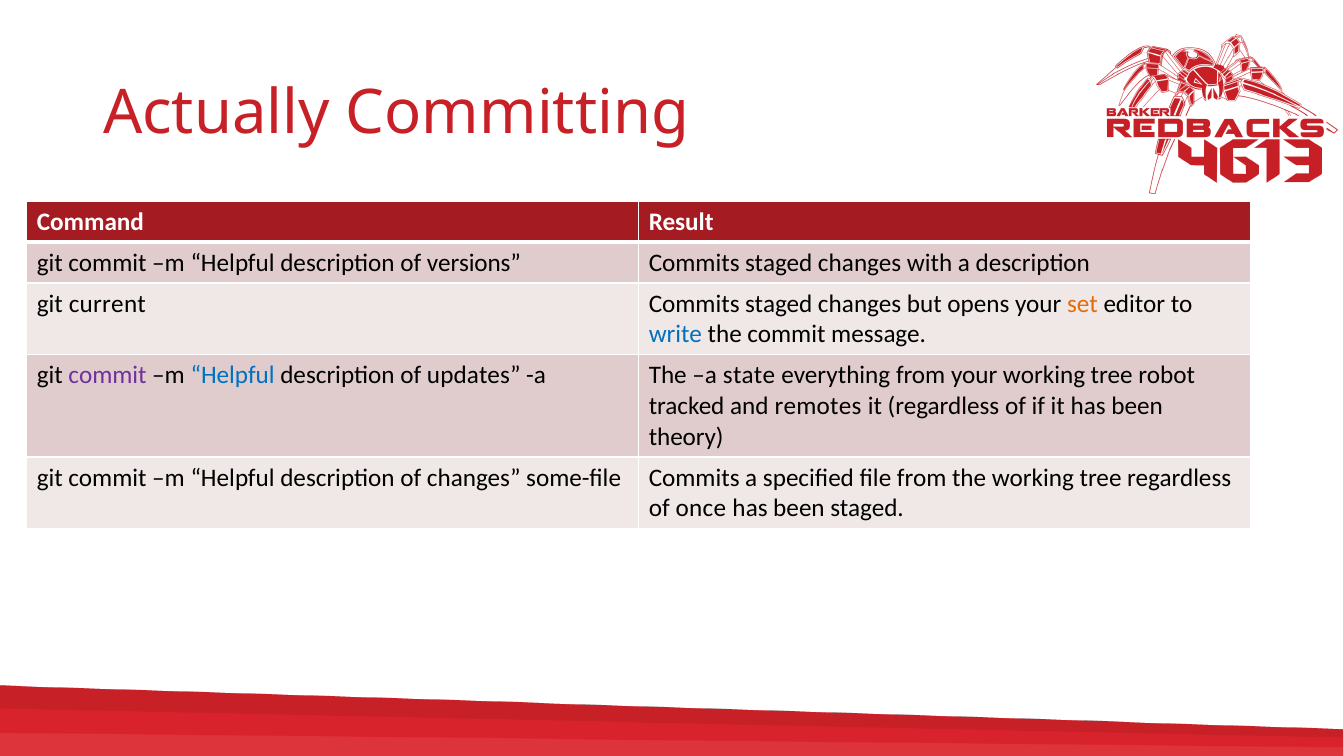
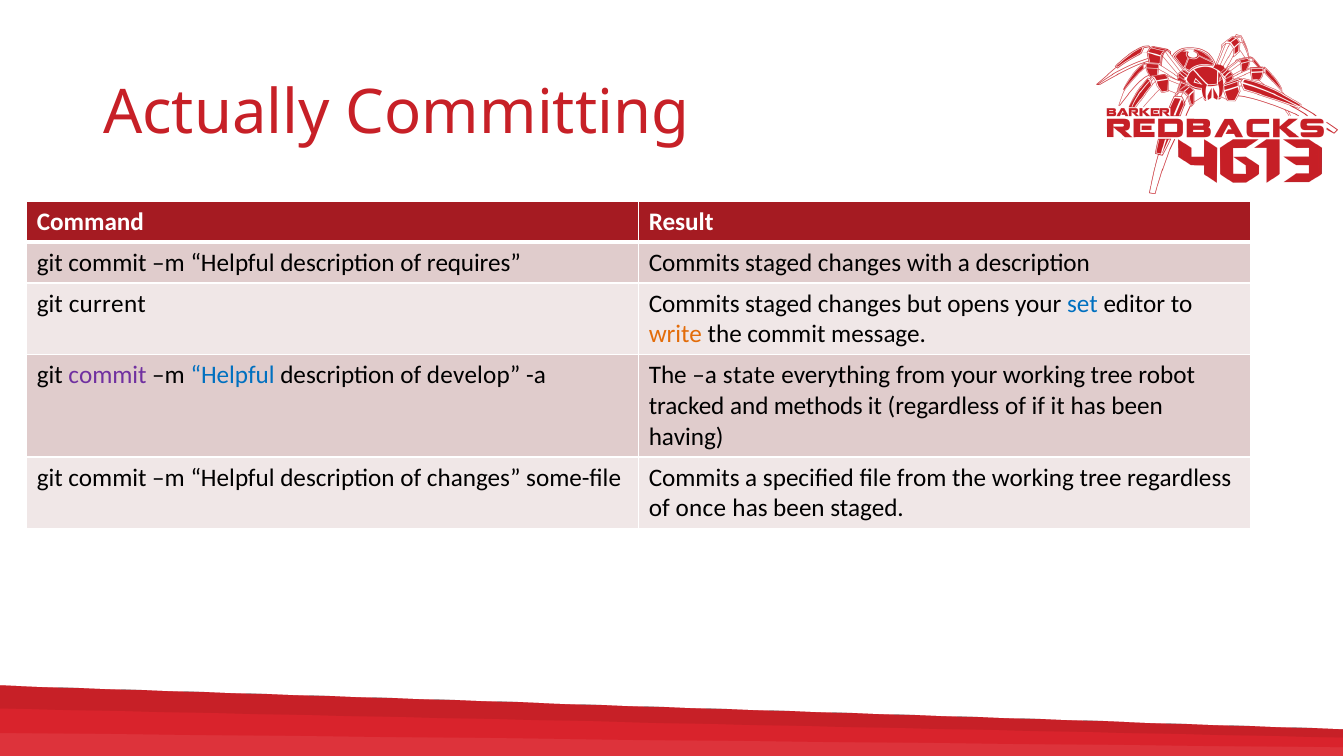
versions: versions -> requires
set colour: orange -> blue
write colour: blue -> orange
updates: updates -> develop
remotes: remotes -> methods
theory: theory -> having
